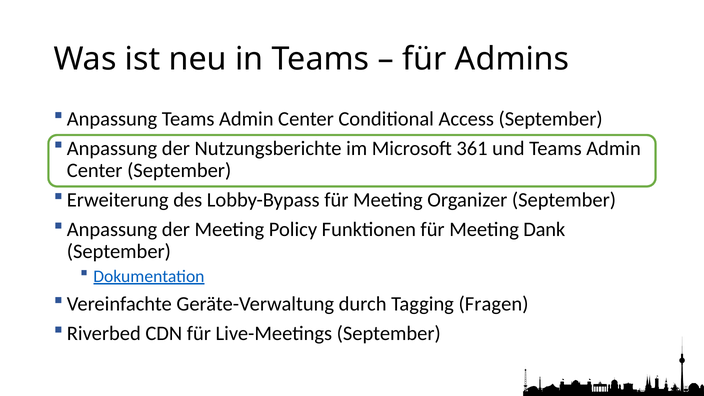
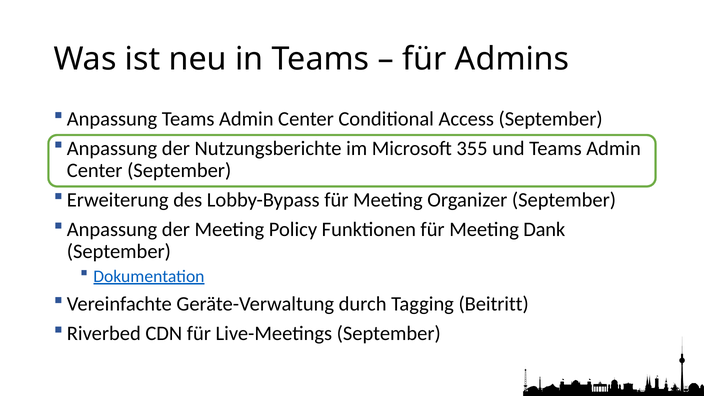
361: 361 -> 355
Fragen: Fragen -> Beitritt
